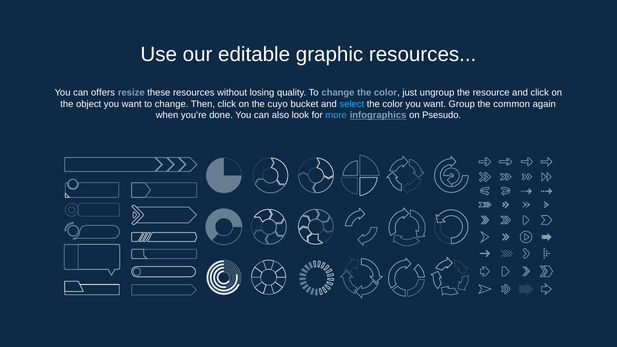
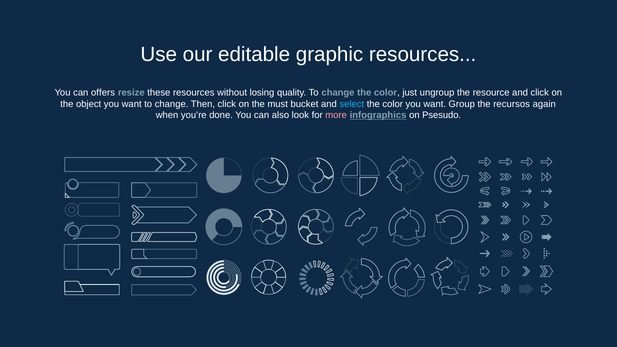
cuyo: cuyo -> must
common: common -> recursos
more colour: light blue -> pink
